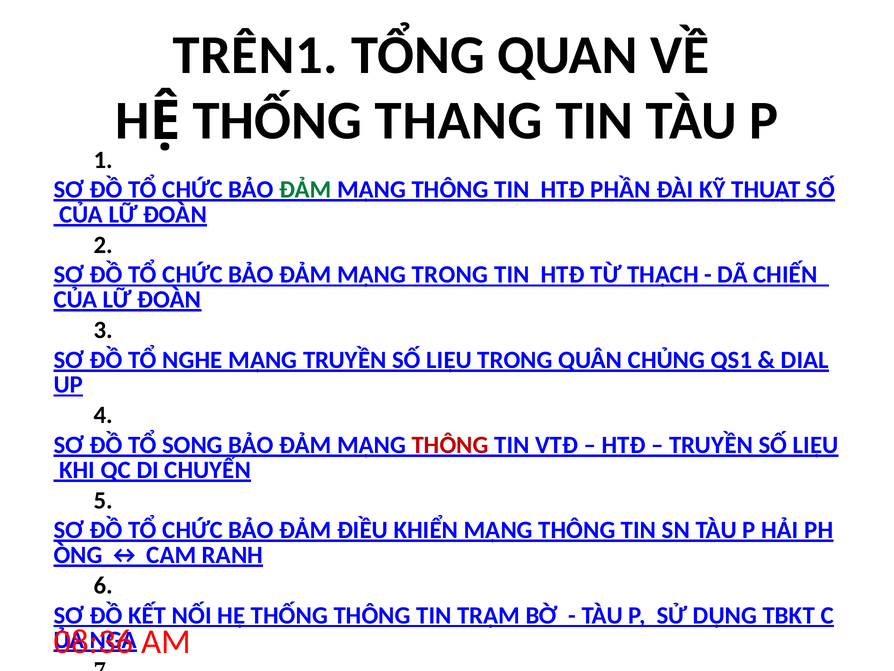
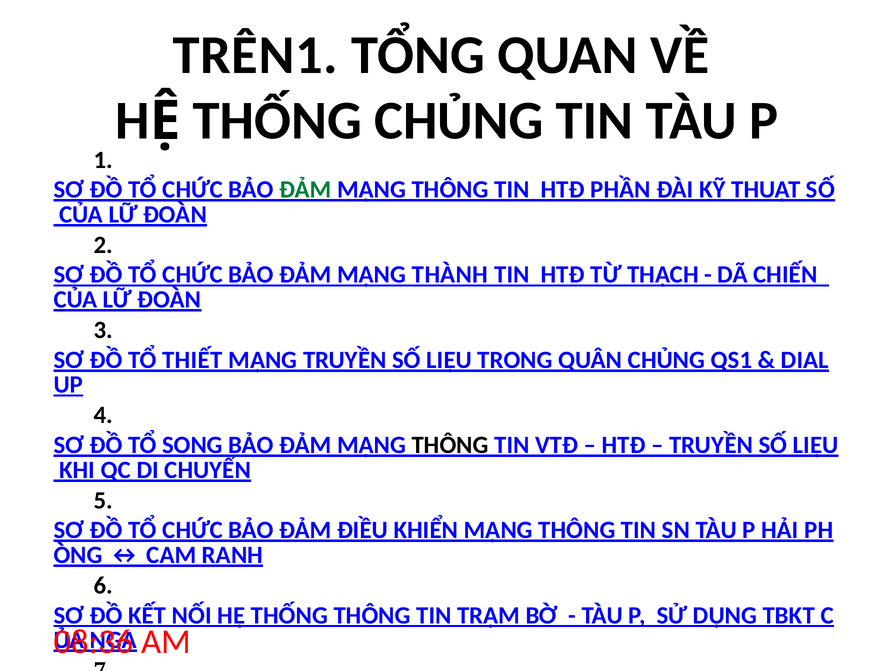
THỐNG THANG: THANG -> CHỦNG
MẠNG TRONG: TRONG -> THÀNH
NGHE: NGHE -> THIẾT
THÔNG at (450, 445) colour: red -> black
